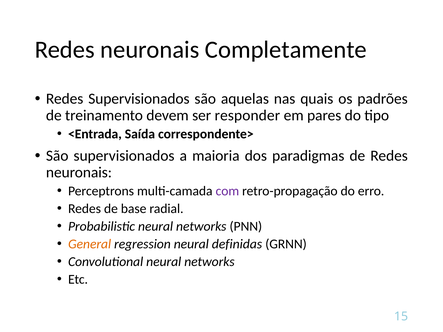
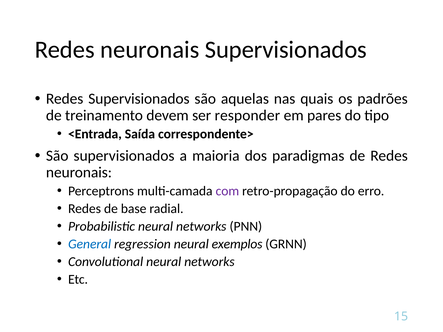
neuronais Completamente: Completamente -> Supervisionados
General colour: orange -> blue
definidas: definidas -> exemplos
